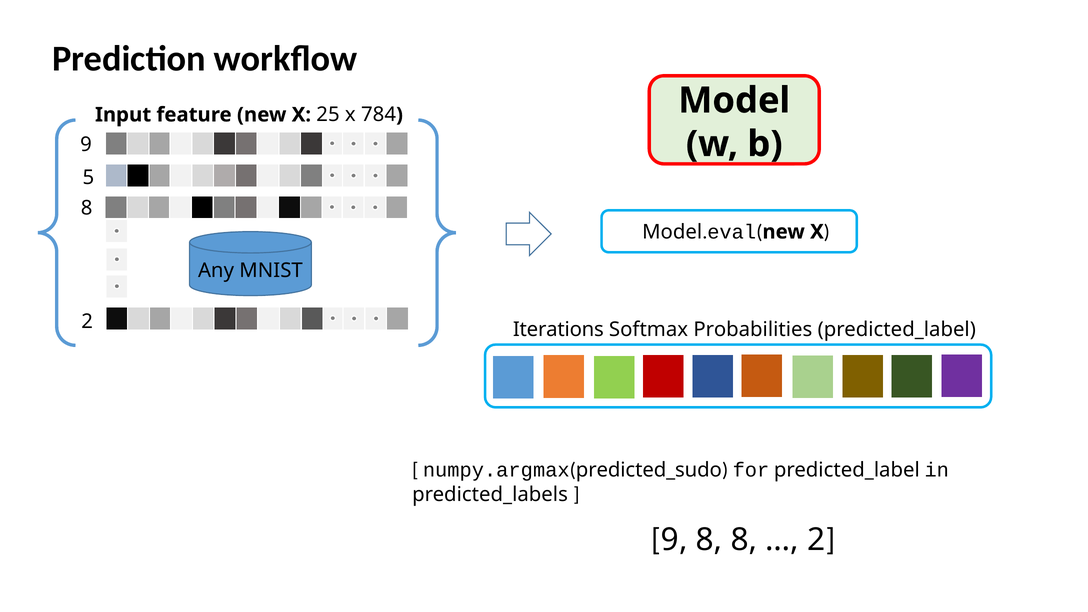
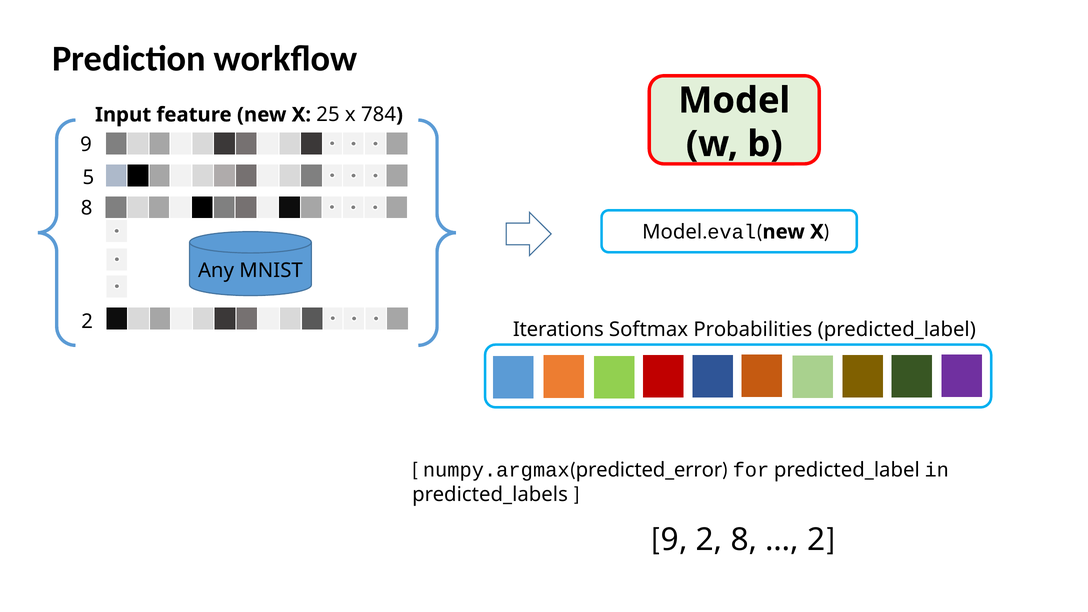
predicted_sudo: predicted_sudo -> predicted_error
9 8: 8 -> 2
